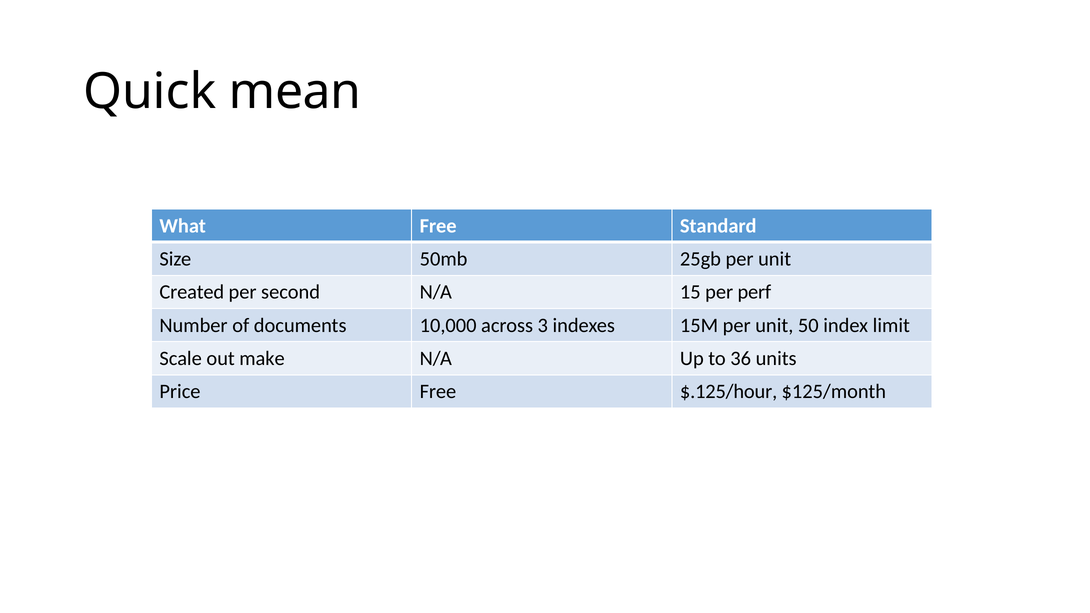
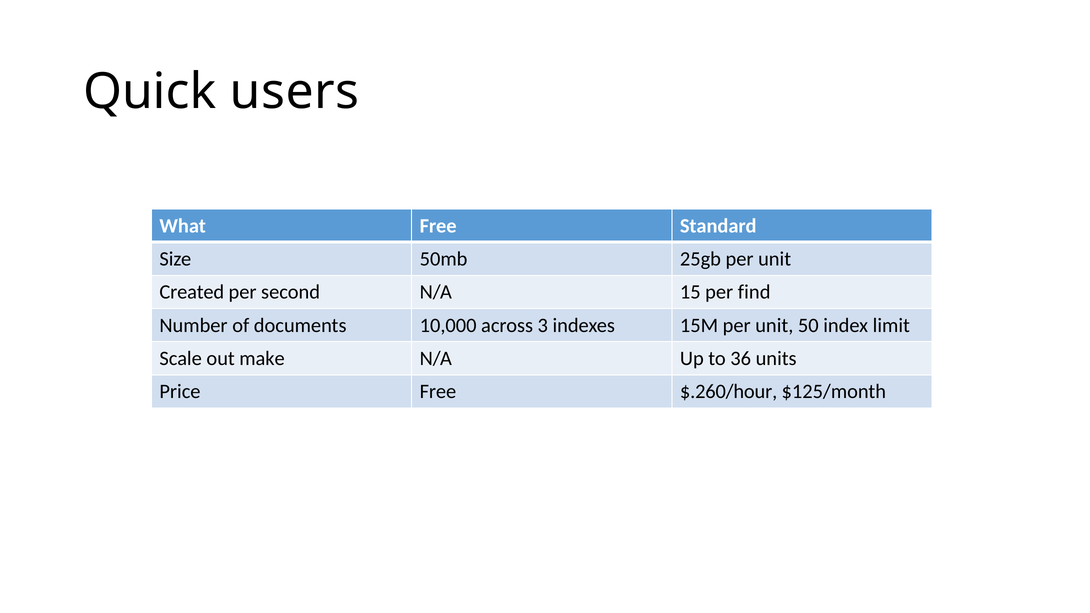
mean: mean -> users
perf: perf -> find
$.125/hour: $.125/hour -> $.260/hour
